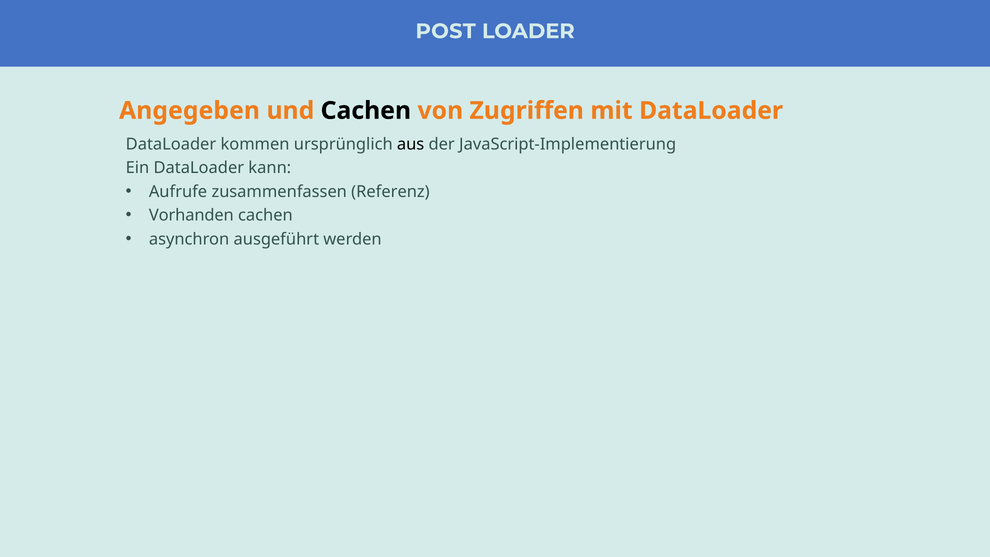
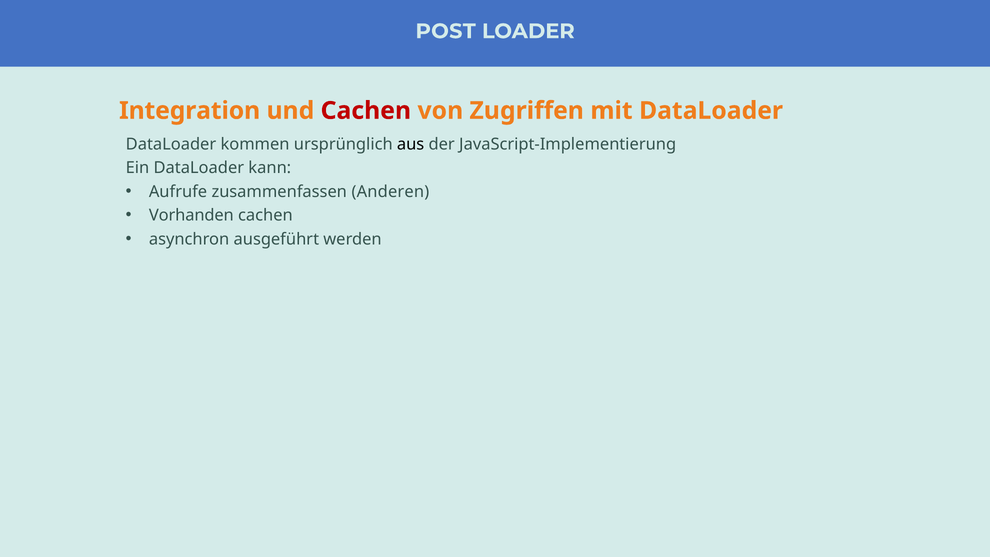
Angegeben: Angegeben -> Integration
Cachen at (366, 111) colour: black -> red
Referenz: Referenz -> Anderen
